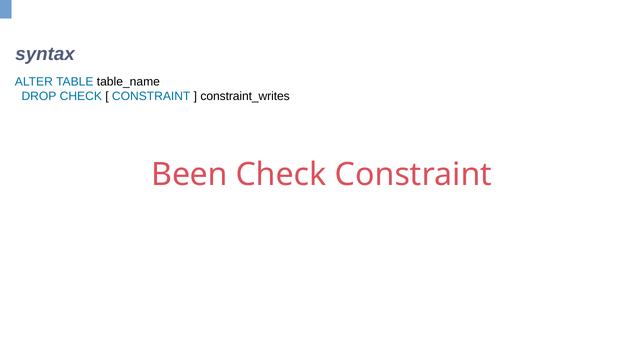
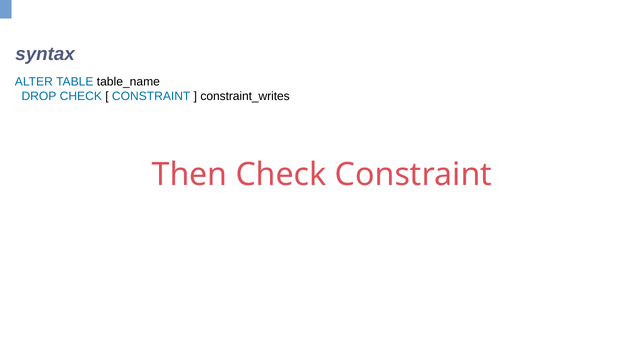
Been: Been -> Then
